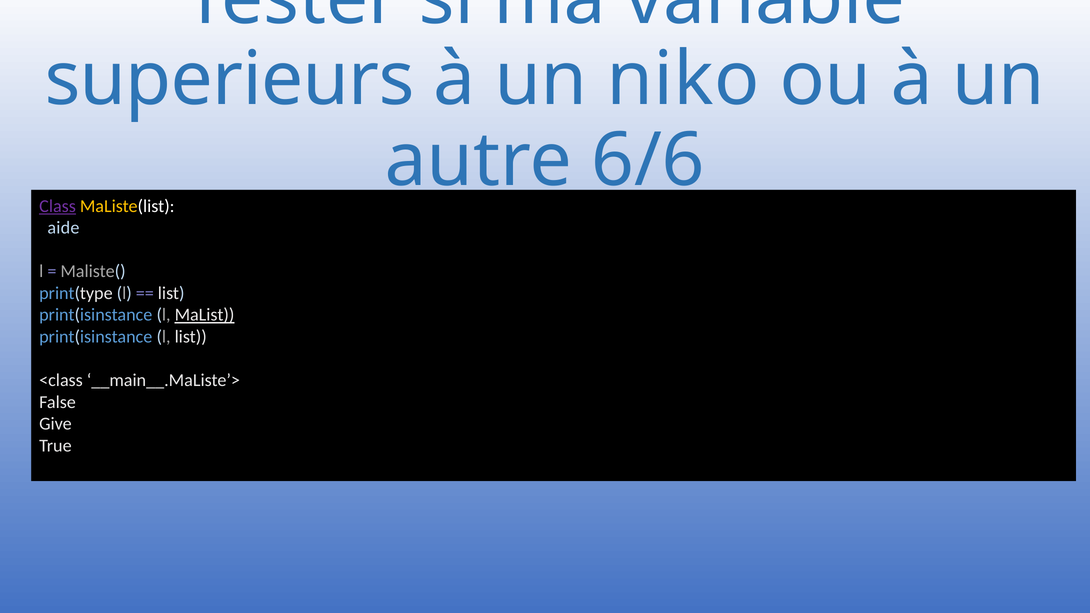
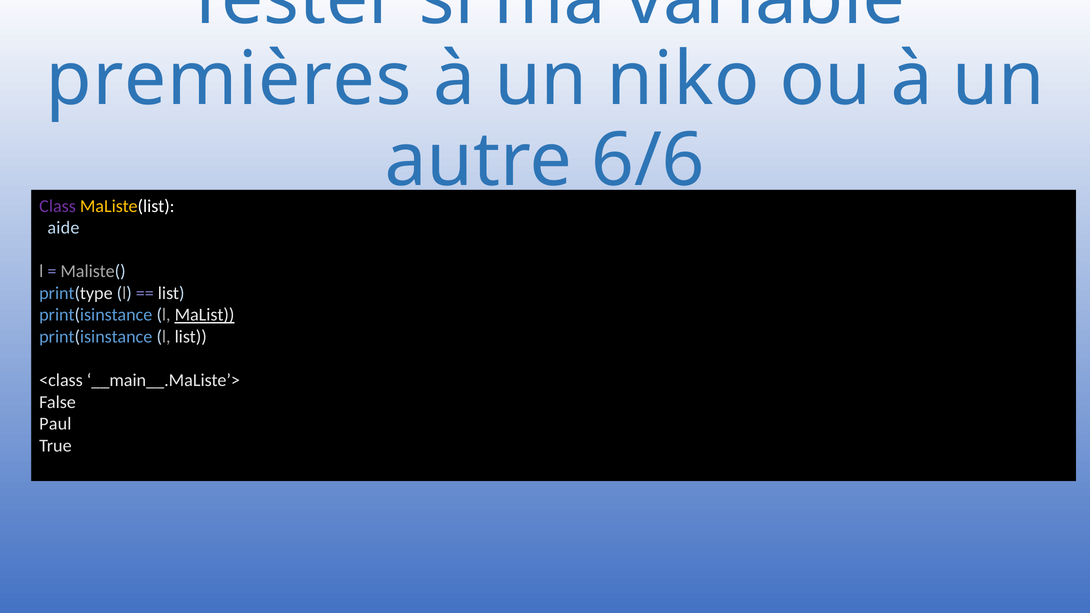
superieurs: superieurs -> premières
Class underline: present -> none
Give: Give -> Paul
